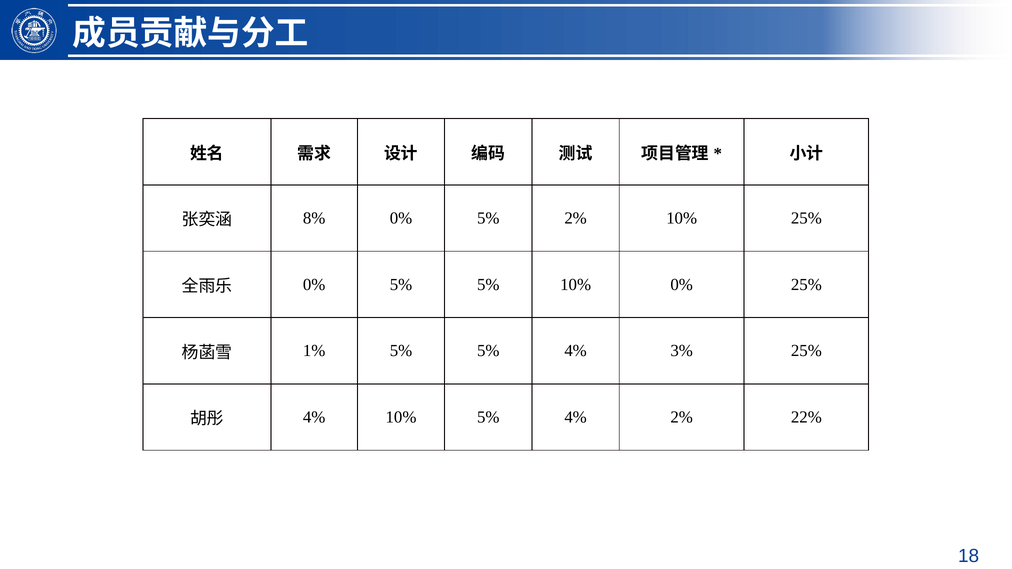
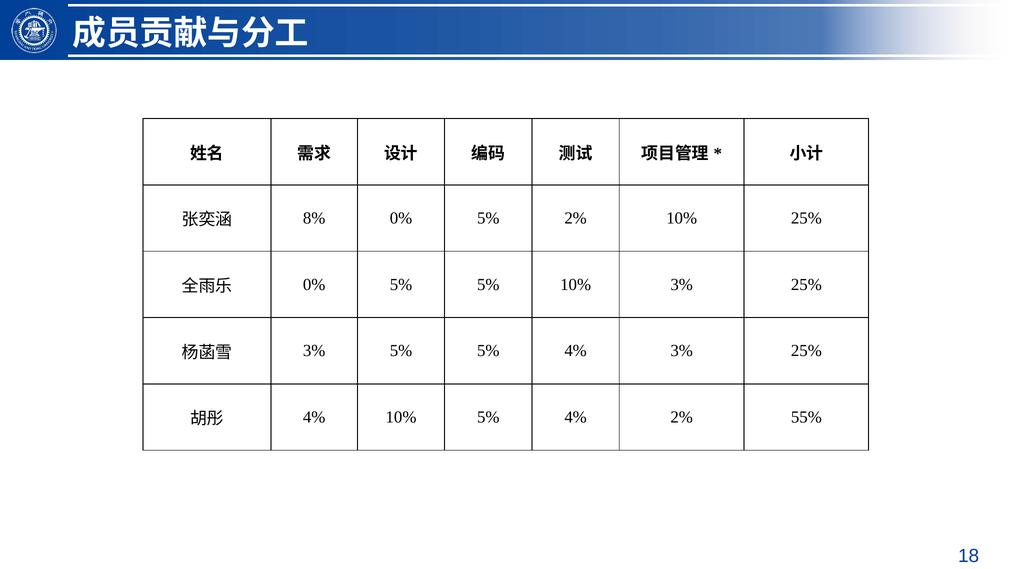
10% 0%: 0% -> 3%
1% at (314, 351): 1% -> 3%
22%: 22% -> 55%
